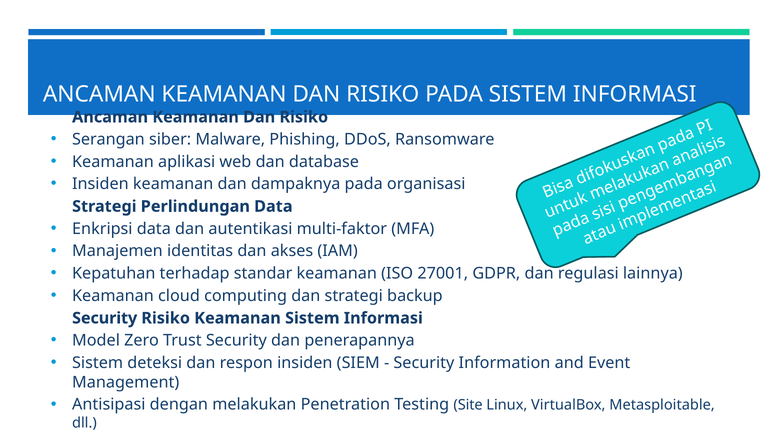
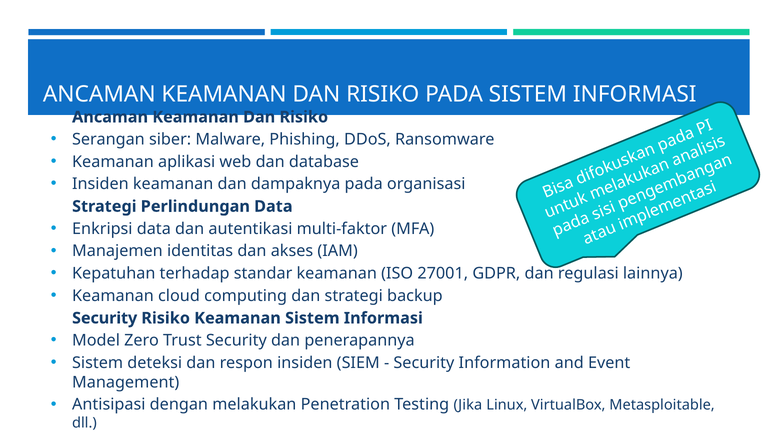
Site: Site -> Jika
